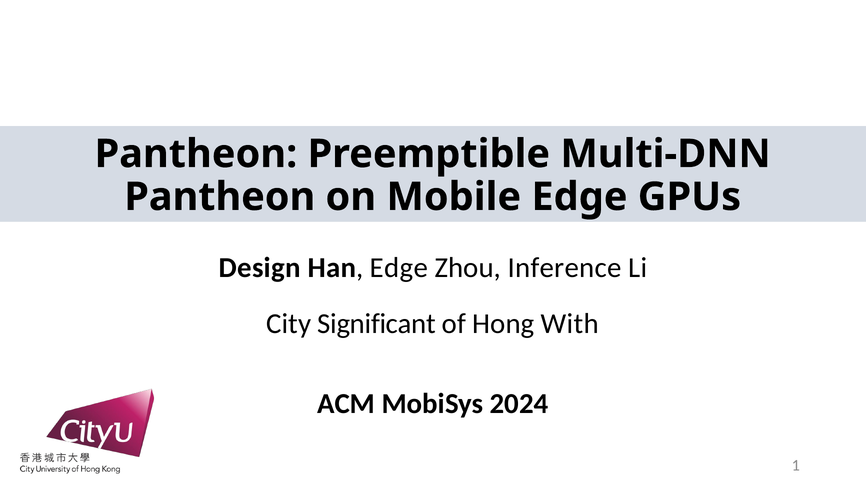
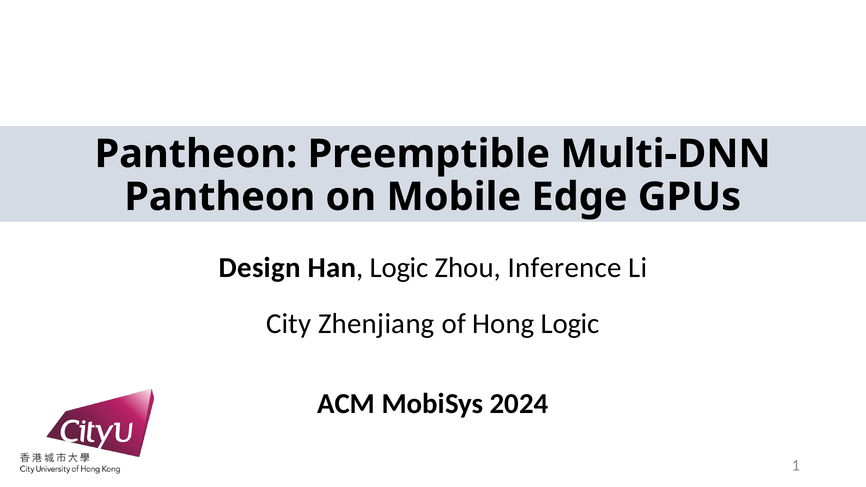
Han Edge: Edge -> Logic
Significant: Significant -> Zhenjiang
Hong With: With -> Logic
